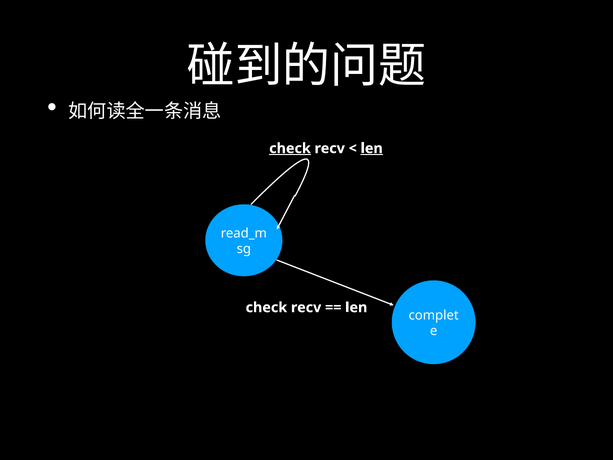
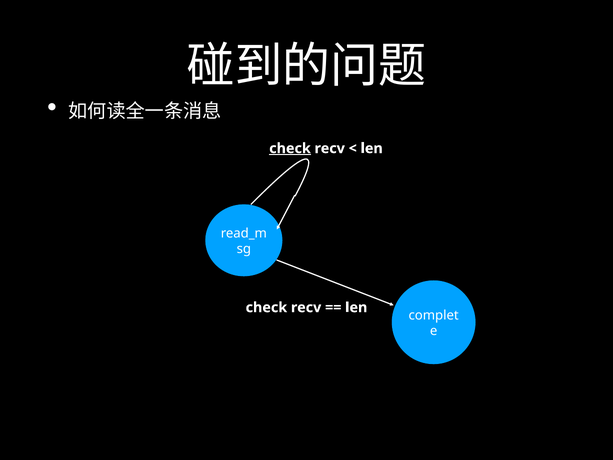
len at (372, 148) underline: present -> none
